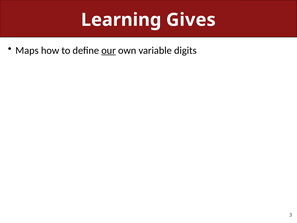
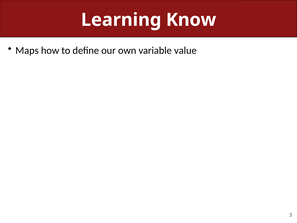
Gives: Gives -> Know
our underline: present -> none
digits: digits -> value
